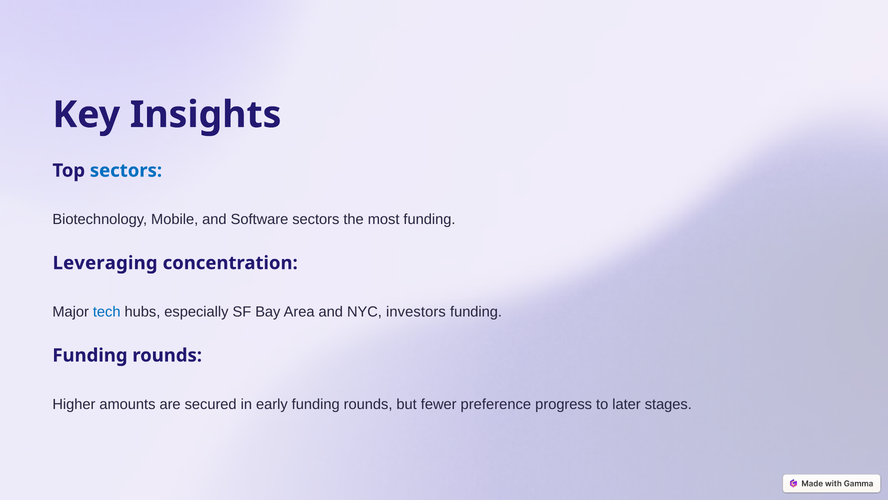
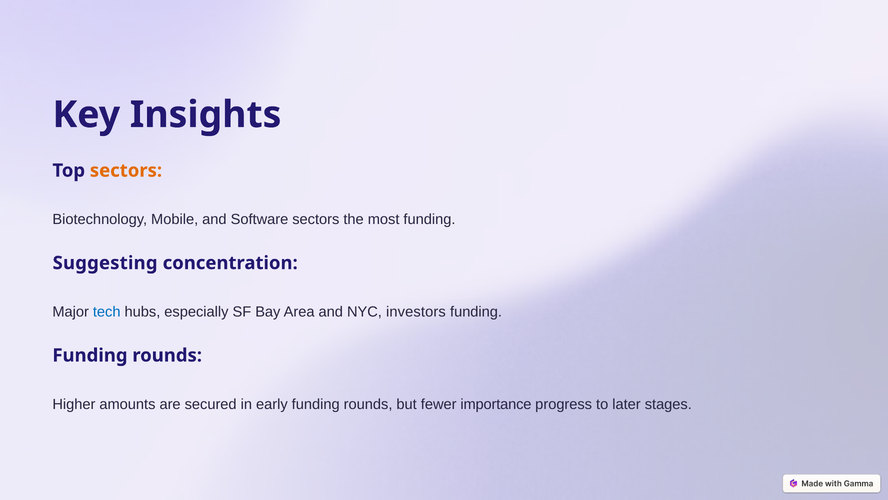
sectors at (126, 170) colour: blue -> orange
Leveraging: Leveraging -> Suggesting
preference: preference -> importance
